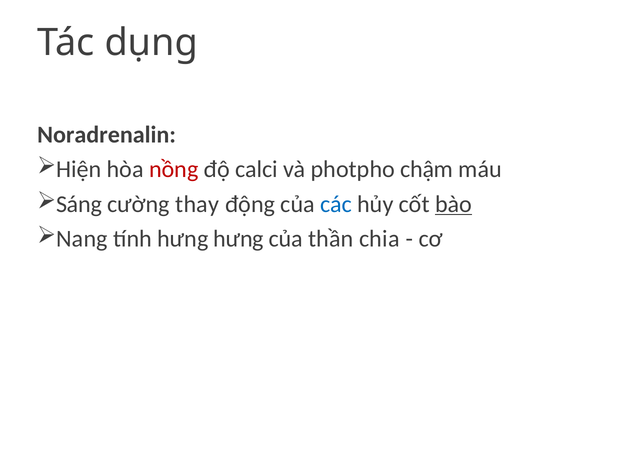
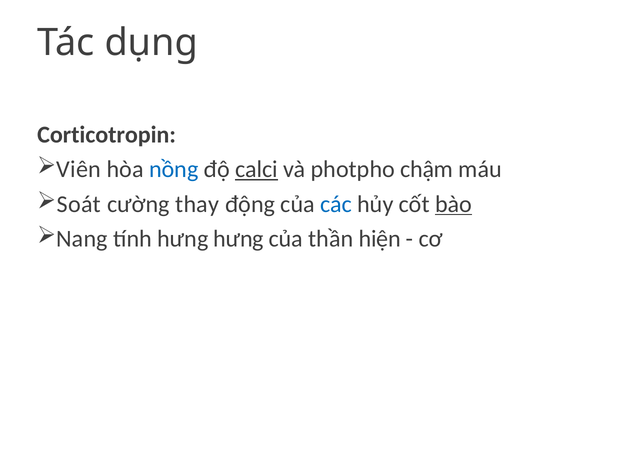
Noradrenalin: Noradrenalin -> Corticotropin
Hiện: Hiện -> Viên
nồng colour: red -> blue
calci underline: none -> present
Sáng: Sáng -> Soát
chia: chia -> hiện
